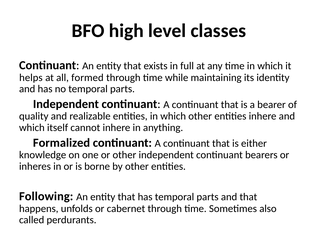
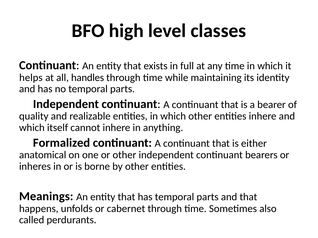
formed: formed -> handles
knowledge: knowledge -> anatomical
Following: Following -> Meanings
